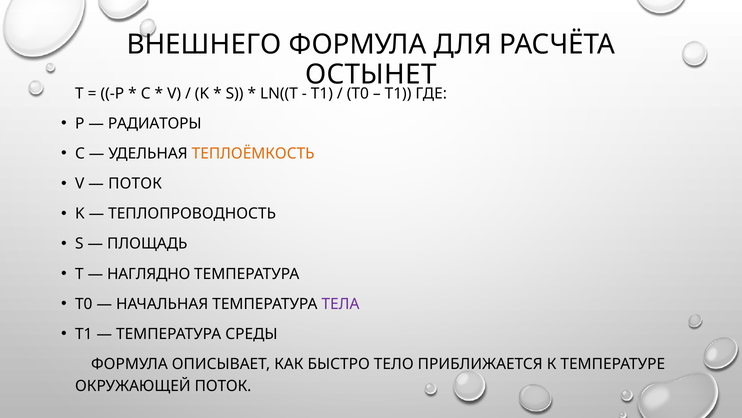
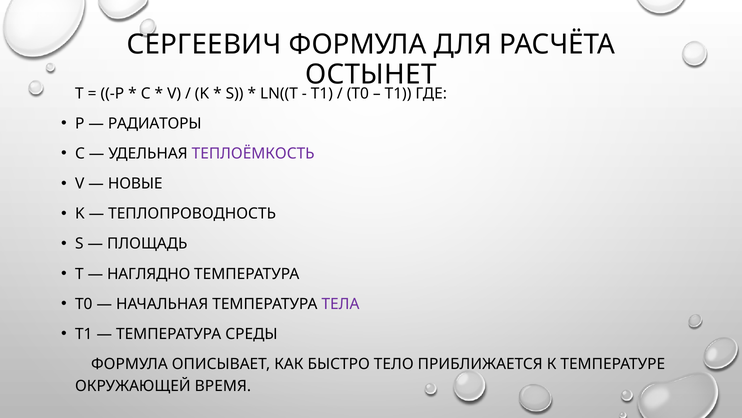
ВНЕШНЕГО: ВНЕШНЕГО -> СЕРГЕЕВИЧ
ТЕПЛОЁМКОСТЬ colour: orange -> purple
ПОТОК at (135, 184): ПОТОК -> НОВЫЕ
ОКРУЖАЮЩЕЙ ПОТОК: ПОТОК -> ВРЕМЯ
